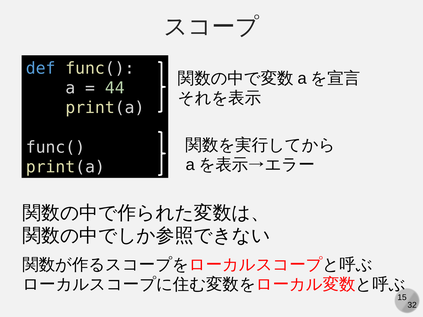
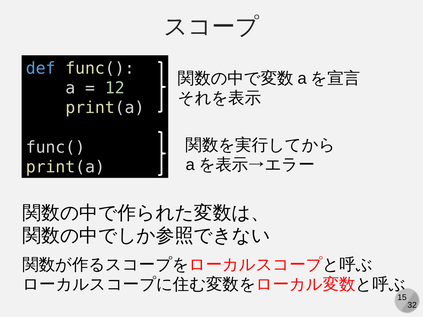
44: 44 -> 12
